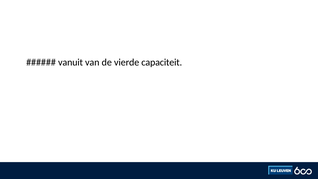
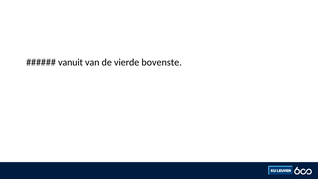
capaciteit: capaciteit -> bovenste
